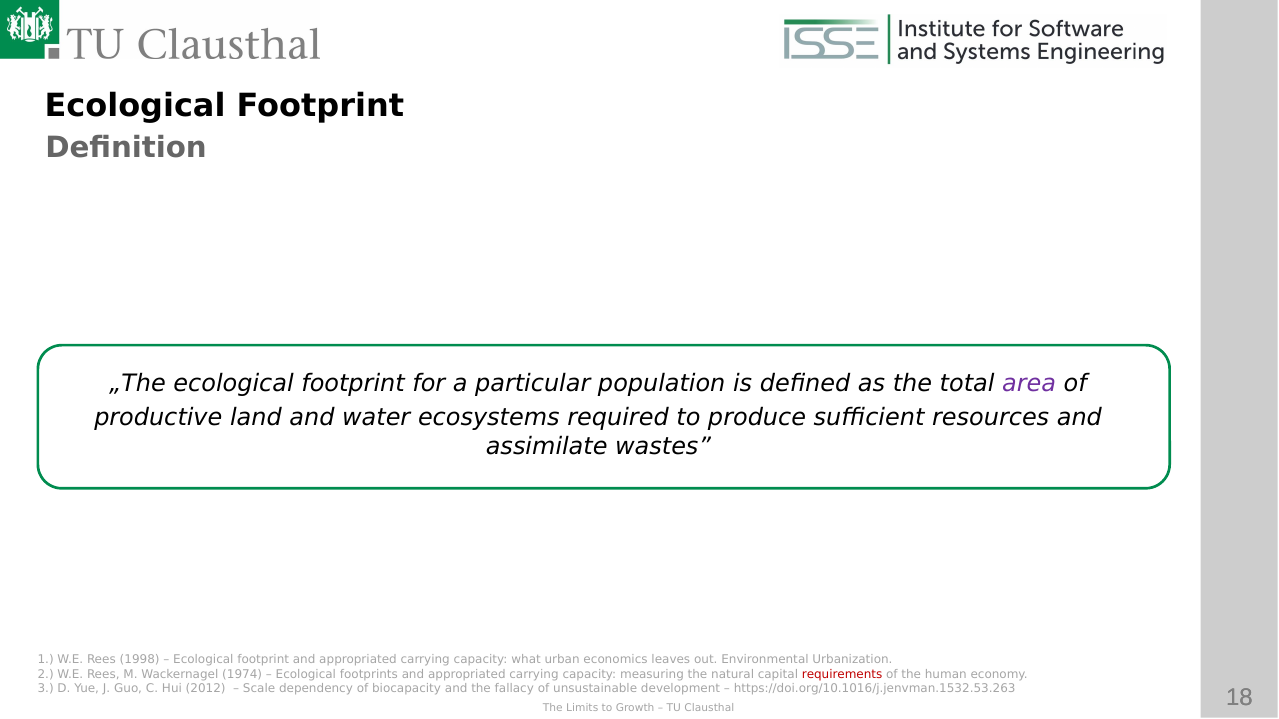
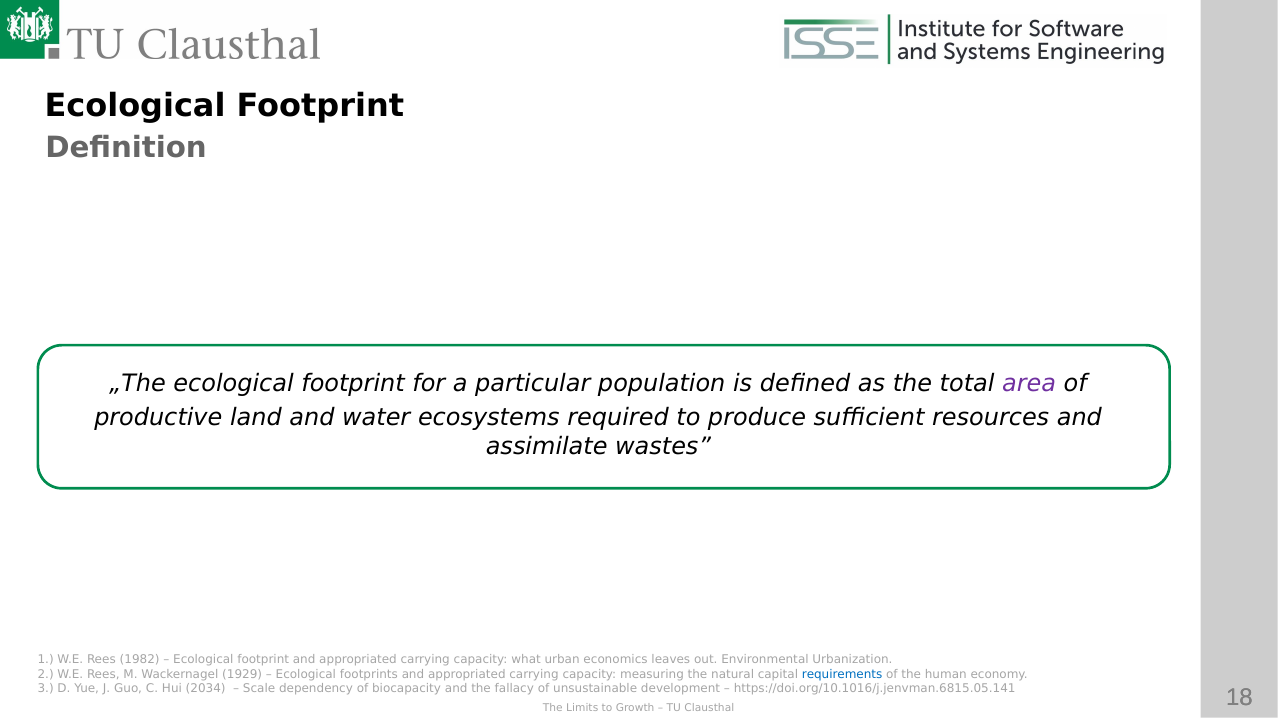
1998: 1998 -> 1982
1974: 1974 -> 1929
requirements colour: red -> blue
2012: 2012 -> 2034
https://doi.org/10.1016/j.jenvman.1532.53.263: https://doi.org/10.1016/j.jenvman.1532.53.263 -> https://doi.org/10.1016/j.jenvman.6815.05.141
